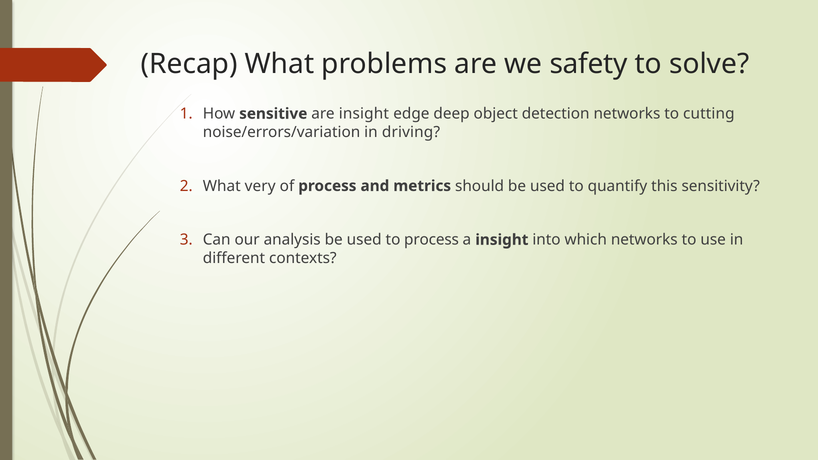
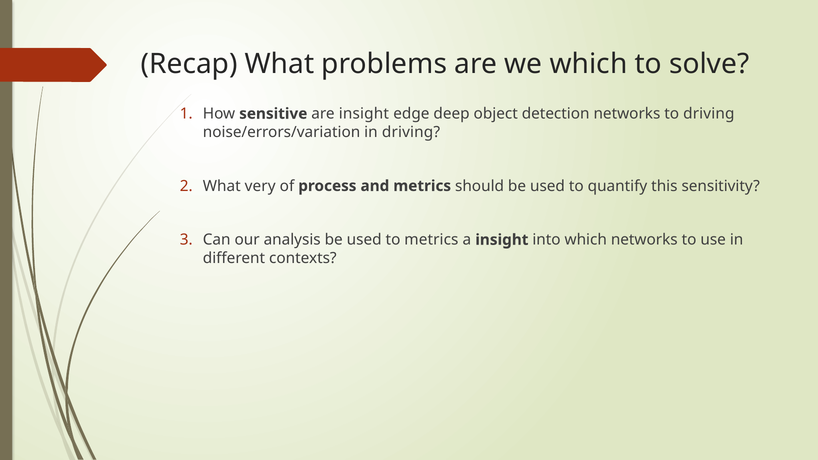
we safety: safety -> which
to cutting: cutting -> driving
to process: process -> metrics
